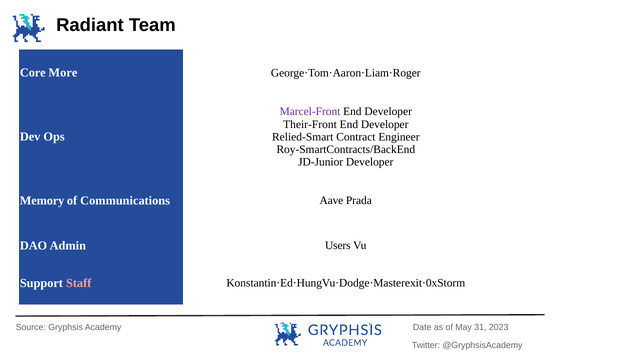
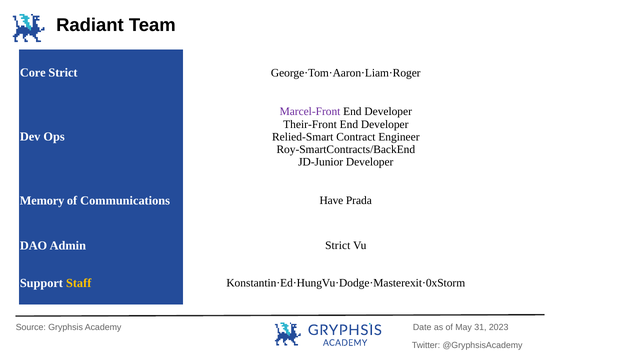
Core More: More -> Strict
Aave: Aave -> Have
Admin Users: Users -> Strict
Staff colour: pink -> yellow
